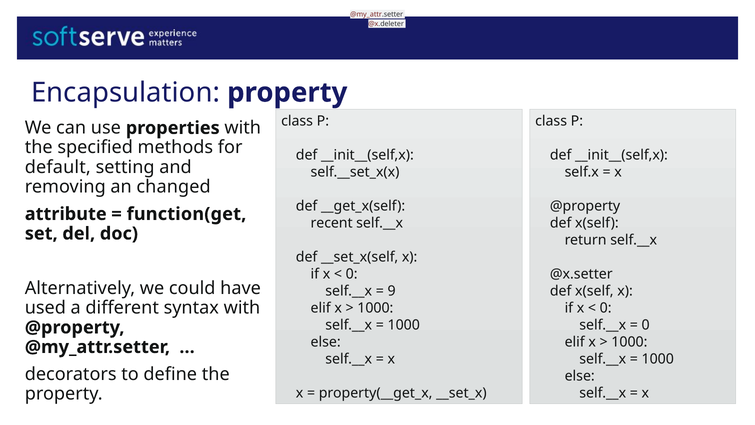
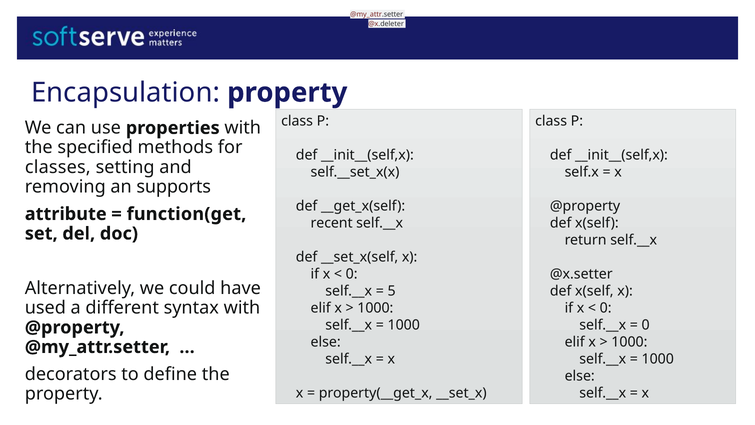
default: default -> classes
changed: changed -> supports
9: 9 -> 5
